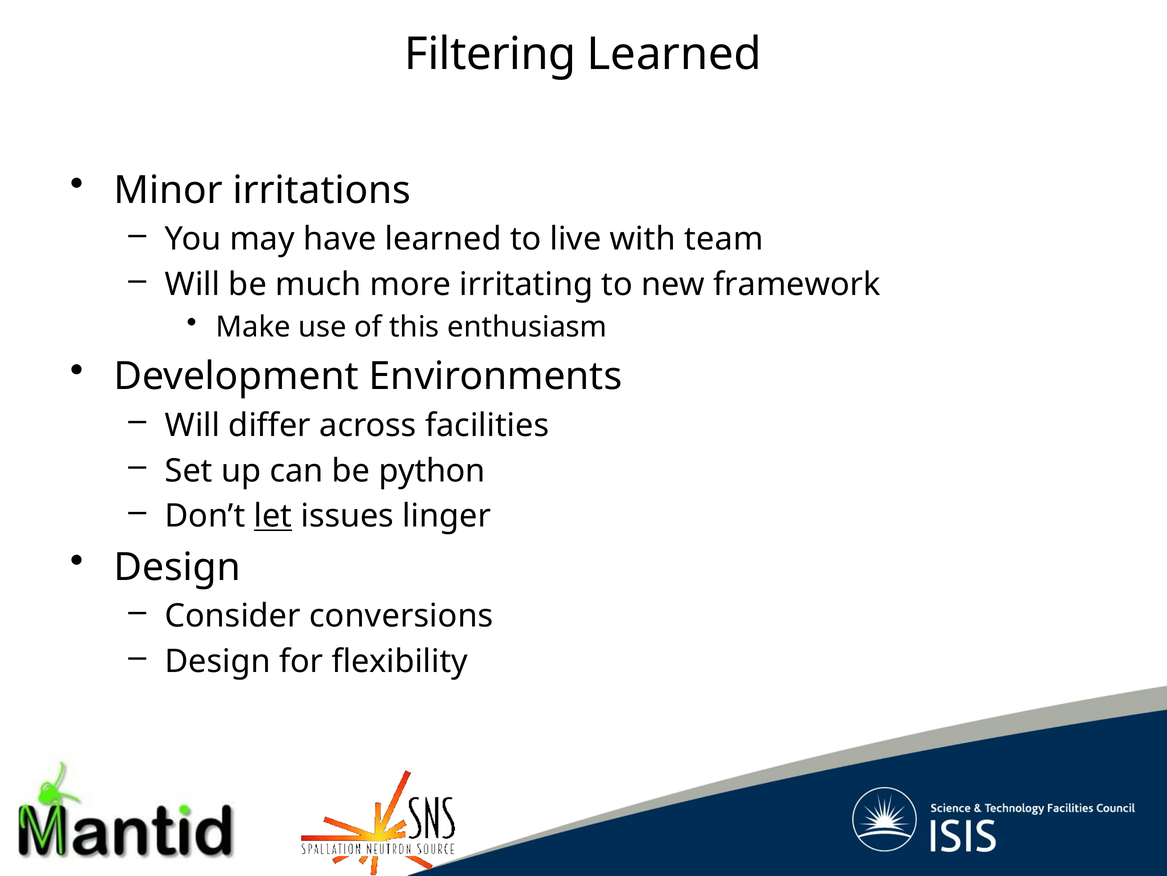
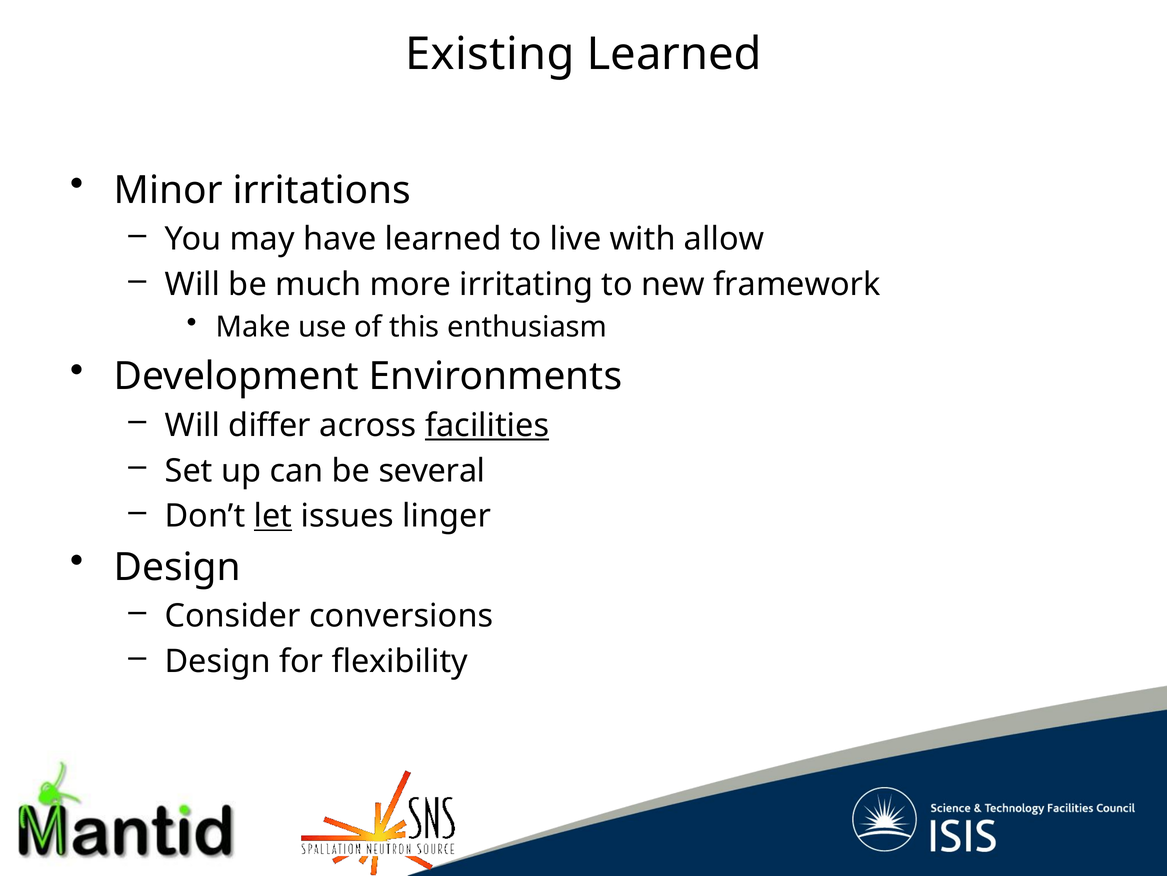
Filtering: Filtering -> Existing
team: team -> allow
facilities underline: none -> present
python: python -> several
